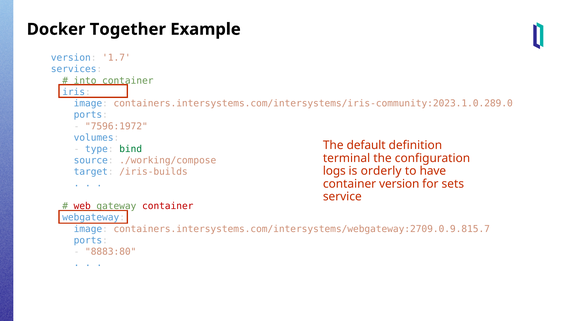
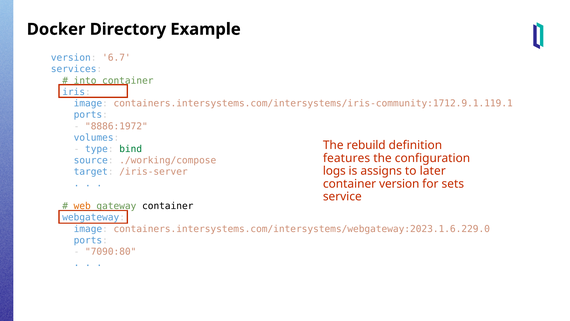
Together: Together -> Directory
1.7: 1.7 -> 6.7
containers.intersystems.com/intersystems/iris-community:2023.1.0.289.0: containers.intersystems.com/intersystems/iris-community:2023.1.0.289.0 -> containers.intersystems.com/intersystems/iris-community:1712.9.1.119.1
7596:1972: 7596:1972 -> 8886:1972
default: default -> rebuild
terminal: terminal -> features
/iris-builds: /iris-builds -> /iris-server
orderly: orderly -> assigns
have: have -> later
web colour: red -> orange
container at (168, 206) colour: red -> black
containers.intersystems.com/intersystems/webgateway:2709.0.9.815.7: containers.intersystems.com/intersystems/webgateway:2709.0.9.815.7 -> containers.intersystems.com/intersystems/webgateway:2023.1.6.229.0
8883:80: 8883:80 -> 7090:80
